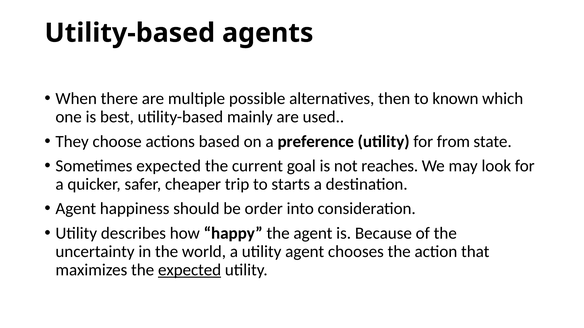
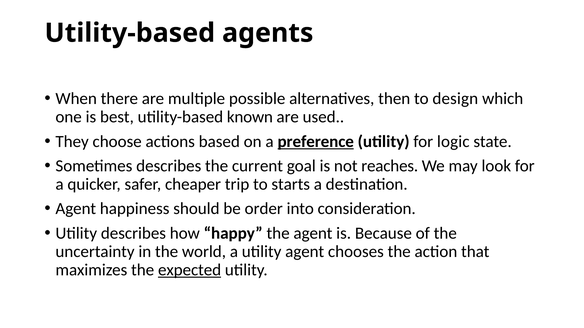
known: known -> design
mainly: mainly -> known
preference underline: none -> present
from: from -> logic
Sometimes expected: expected -> describes
